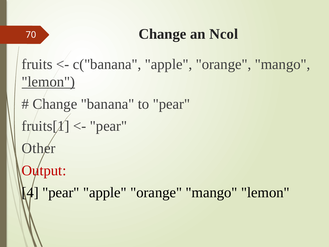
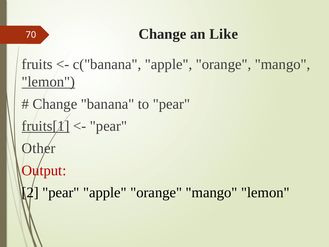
Ncol: Ncol -> Like
fruits[1 underline: none -> present
4: 4 -> 2
